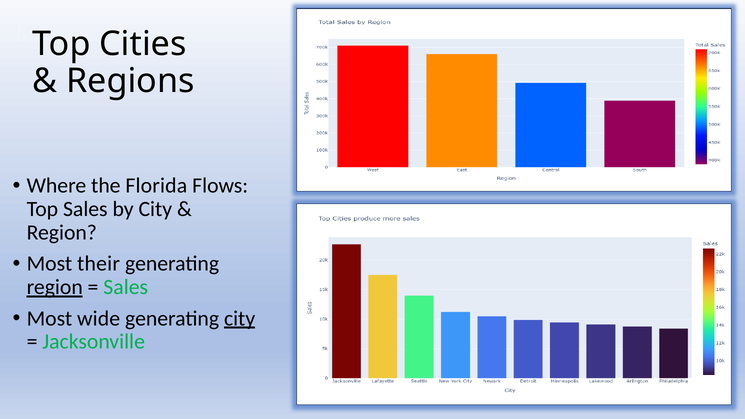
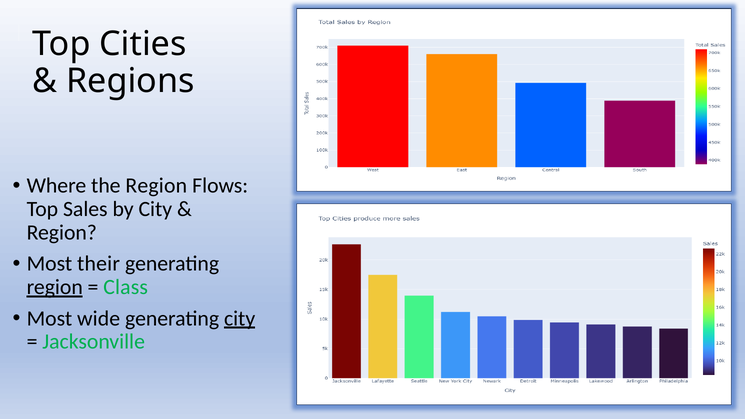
the Florida: Florida -> Region
Sales at (126, 287): Sales -> Class
